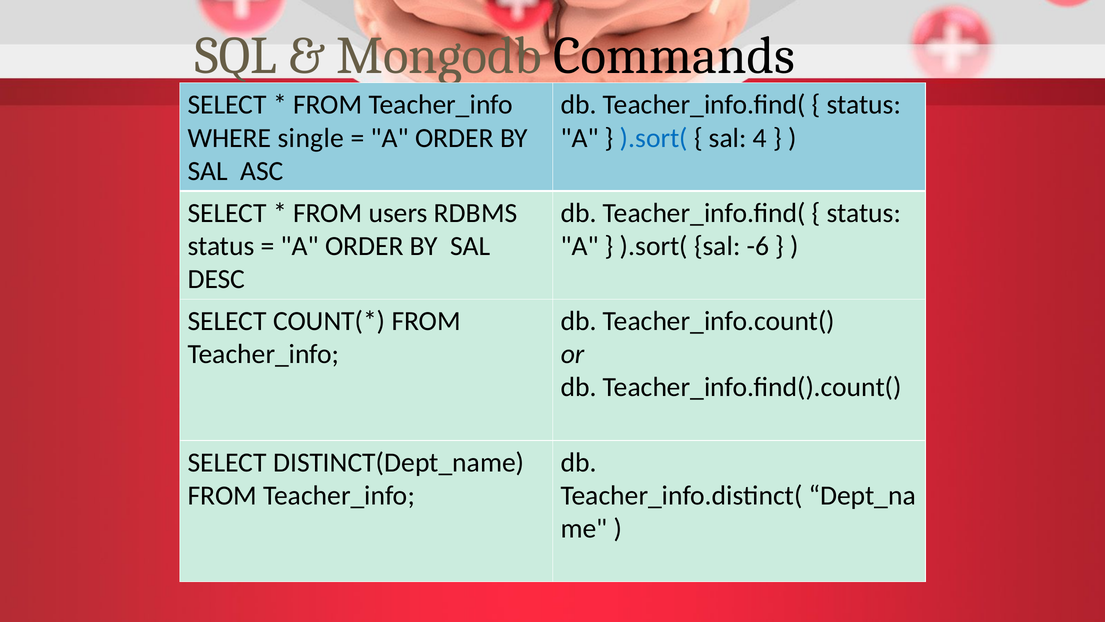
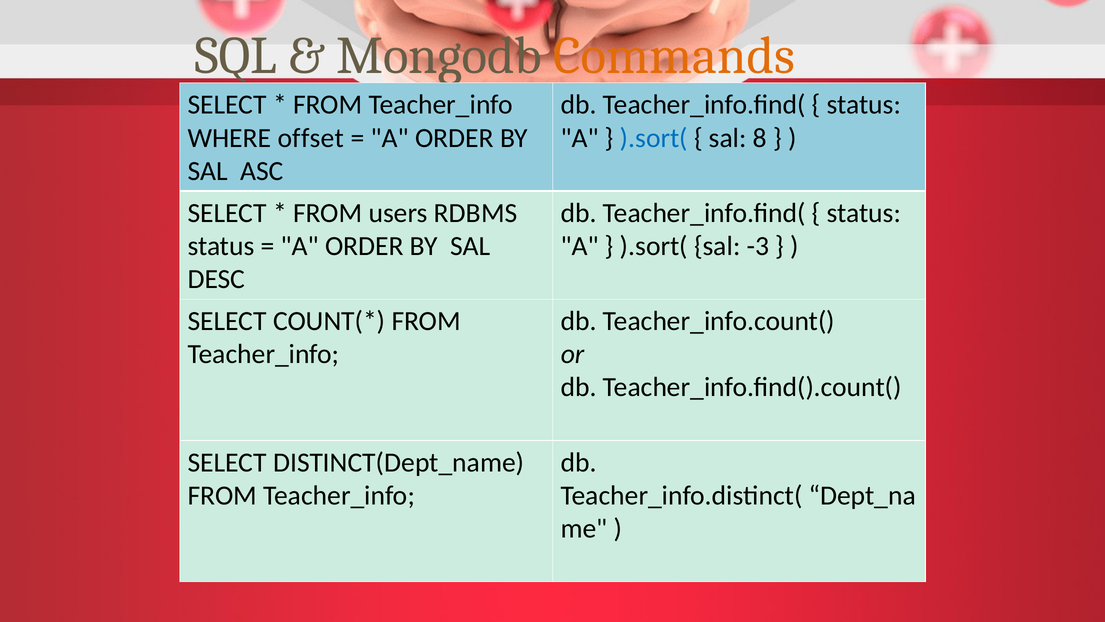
Commands colour: black -> orange
single: single -> offset
4: 4 -> 8
-6: -6 -> -3
